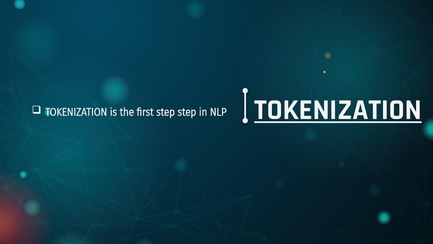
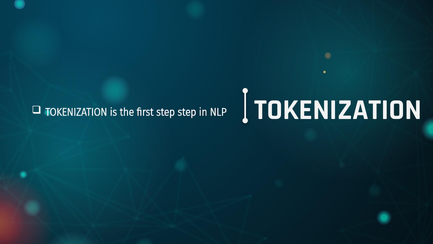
TOKENIZATION at (338, 109) underline: present -> none
